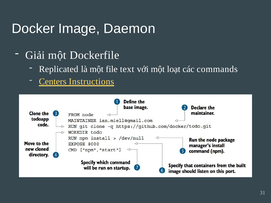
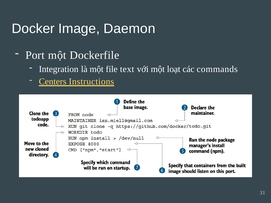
Giải: Giải -> Port
Replicated: Replicated -> Integration
